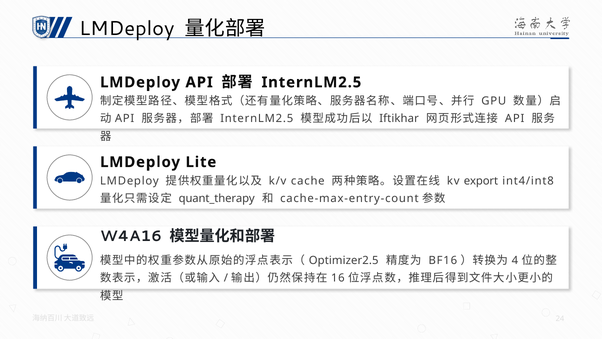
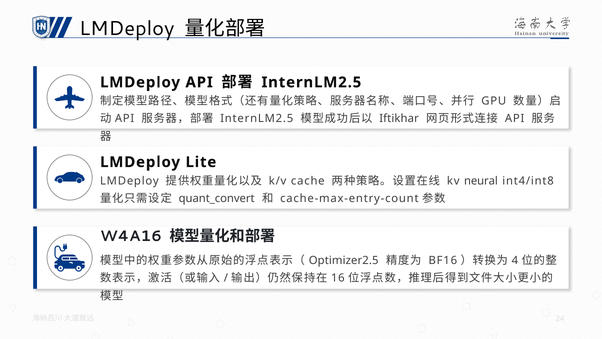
export: export -> neural
quant_therapy: quant_therapy -> quant_convert
